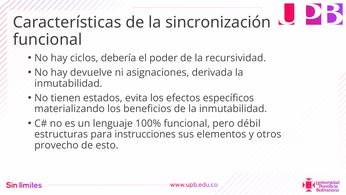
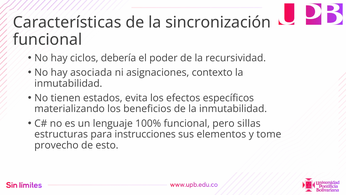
devuelve: devuelve -> asociada
derivada: derivada -> contexto
débil: débil -> sillas
otros: otros -> tome
